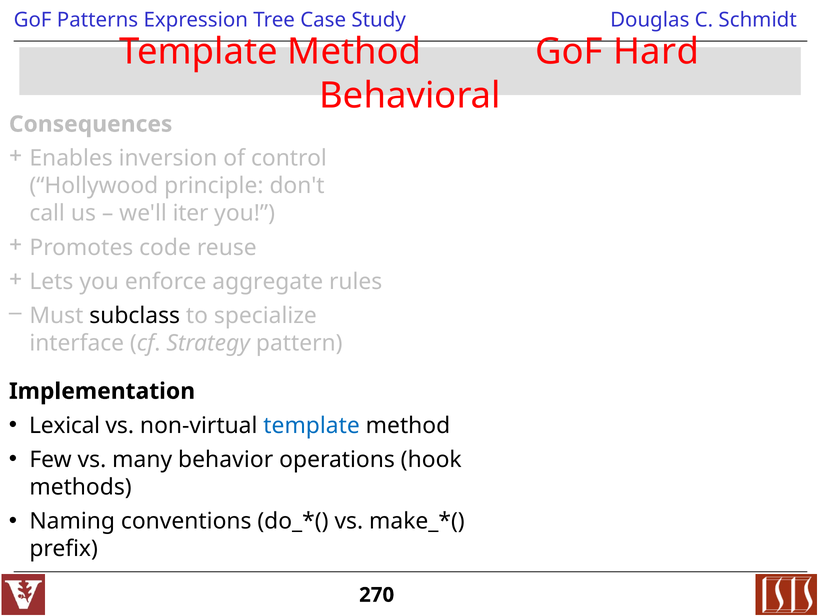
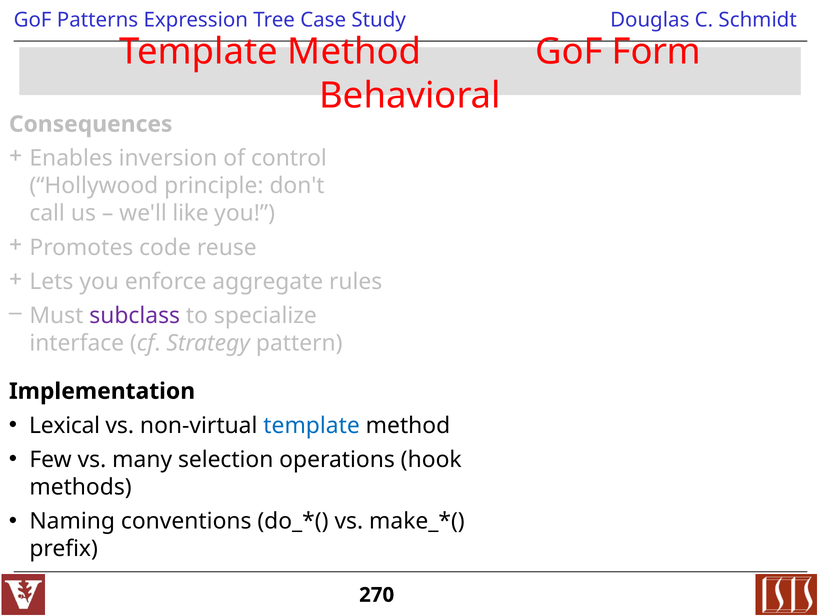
Hard: Hard -> Form
iter: iter -> like
subclass colour: black -> purple
behavior: behavior -> selection
